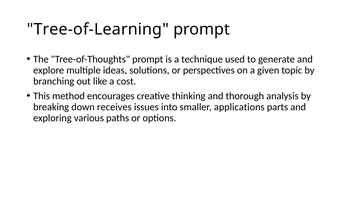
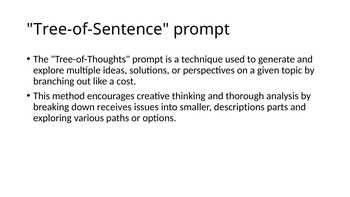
Tree-of-Learning: Tree-of-Learning -> Tree-of-Sentence
applications: applications -> descriptions
